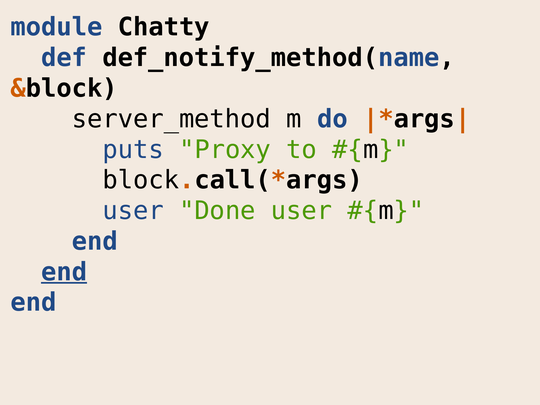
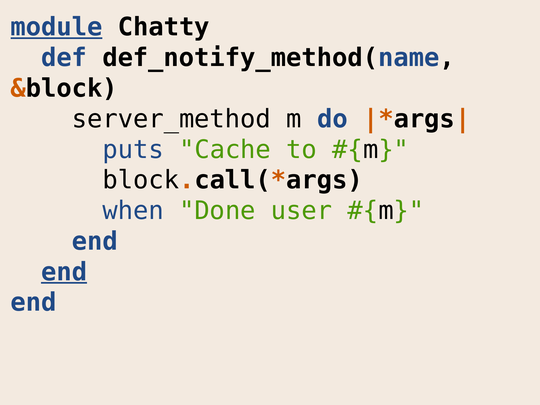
module underline: none -> present
Proxy: Proxy -> Cache
user at (133, 211): user -> when
